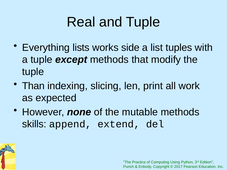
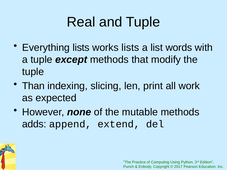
works side: side -> lists
tuples: tuples -> words
skills: skills -> adds
